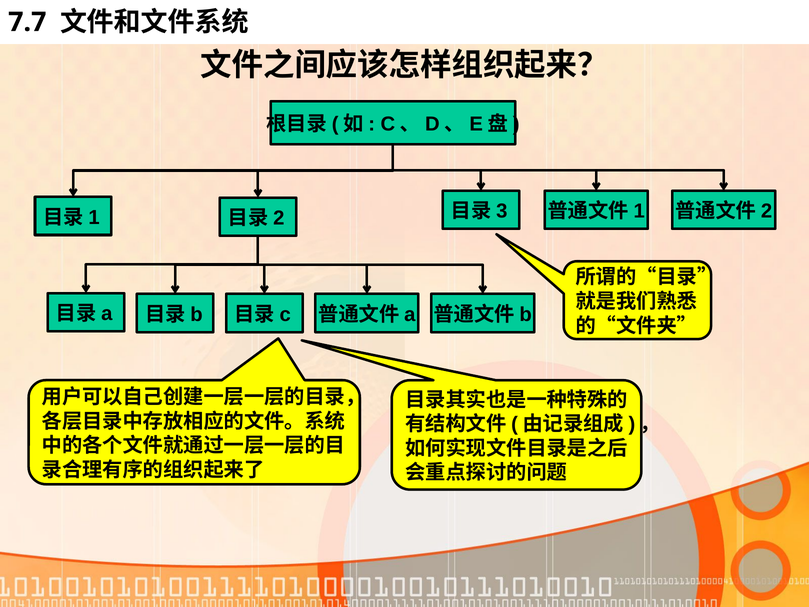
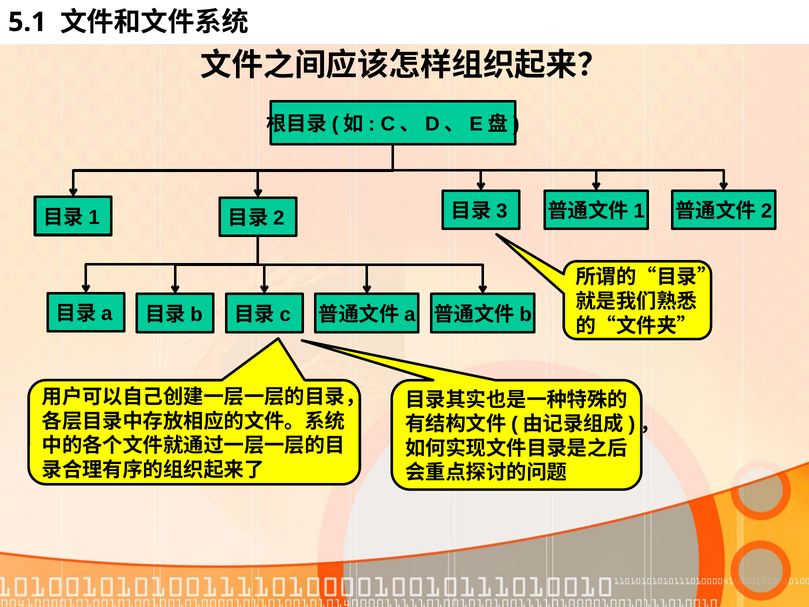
7.7: 7.7 -> 5.1
